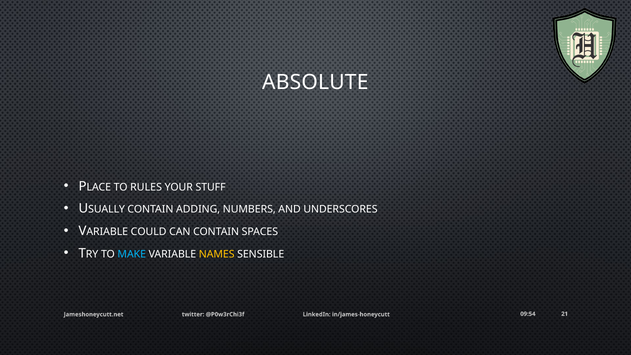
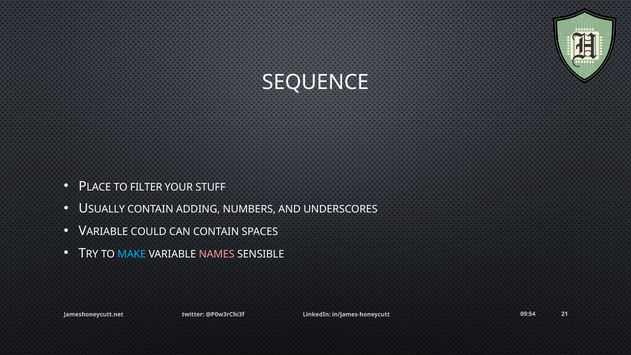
ABSOLUTE: ABSOLUTE -> SEQUENCE
RULES: RULES -> FILTER
NAMES colour: yellow -> pink
